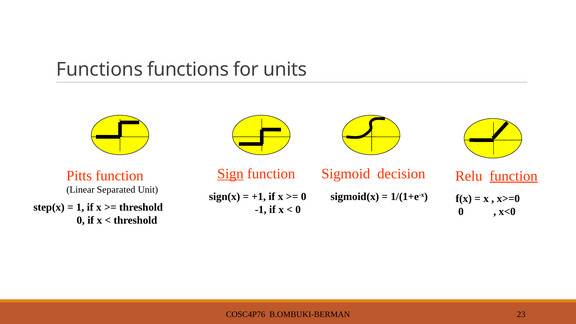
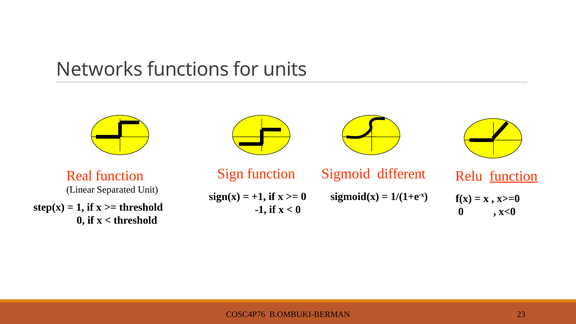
Functions at (100, 70): Functions -> Networks
Sign underline: present -> none
decision: decision -> different
Pitts: Pitts -> Real
